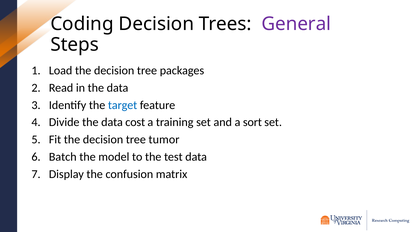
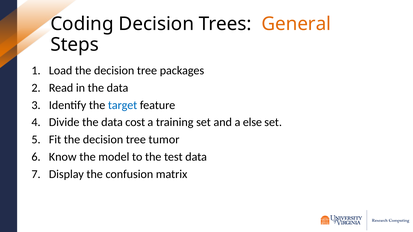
General colour: purple -> orange
sort: sort -> else
Batch: Batch -> Know
